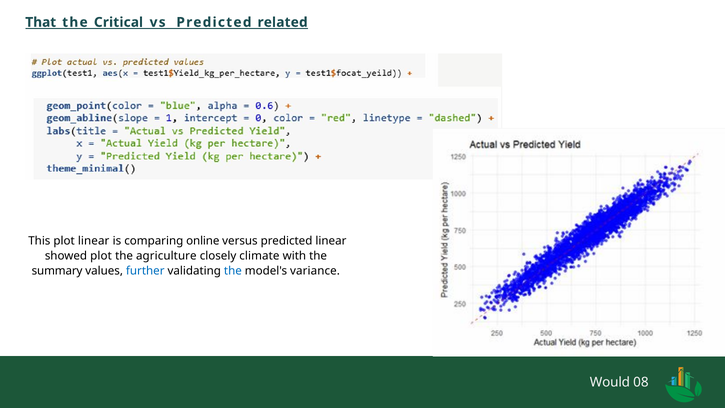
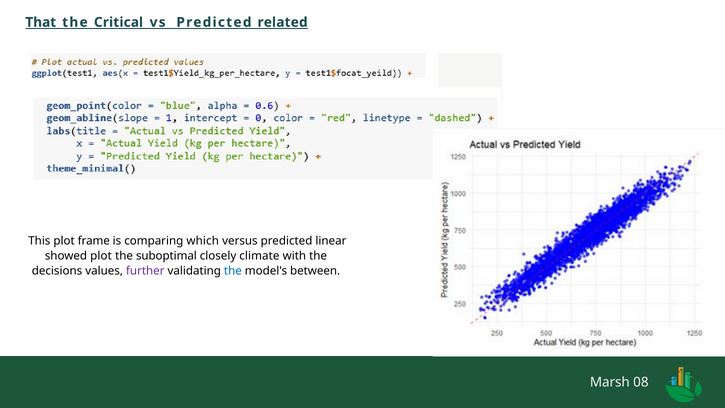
plot linear: linear -> frame
online: online -> which
agriculture: agriculture -> suboptimal
summary: summary -> decisions
further colour: blue -> purple
variance: variance -> between
Would: Would -> Marsh
